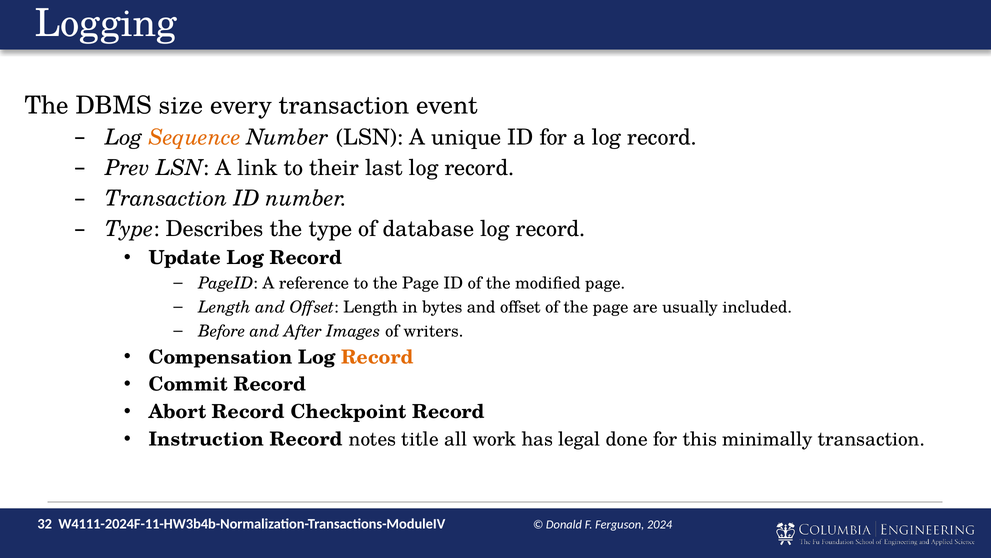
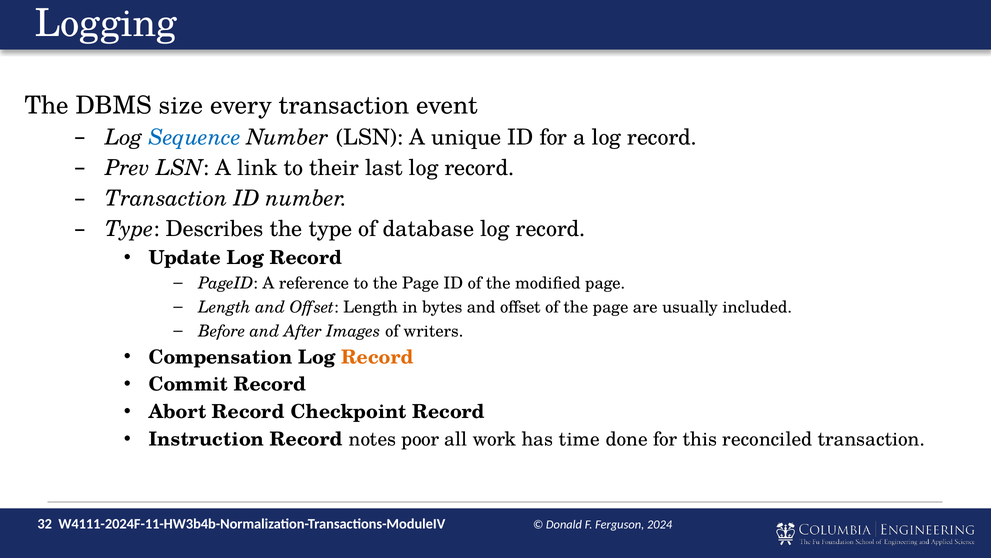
Sequence colour: orange -> blue
title: title -> poor
legal: legal -> time
minimally: minimally -> reconciled
